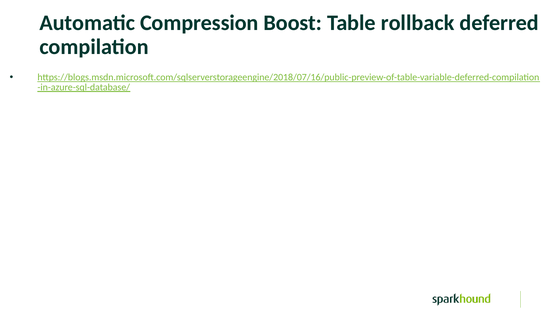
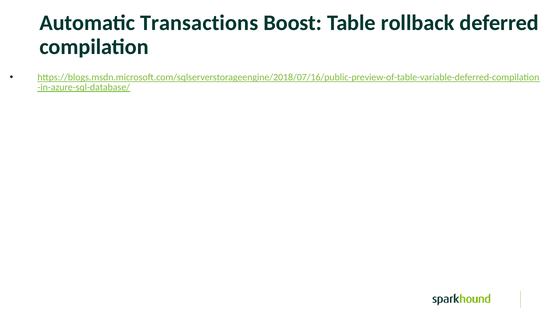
Compression: Compression -> Transactions
